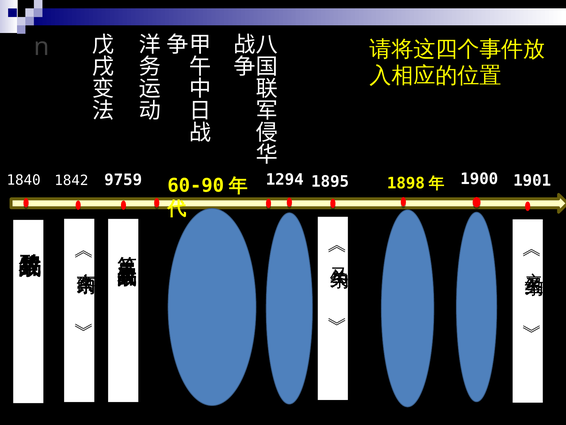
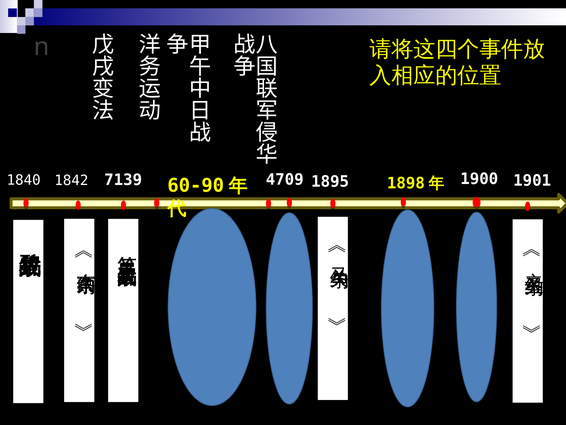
1294: 1294 -> 4709
9759: 9759 -> 7139
